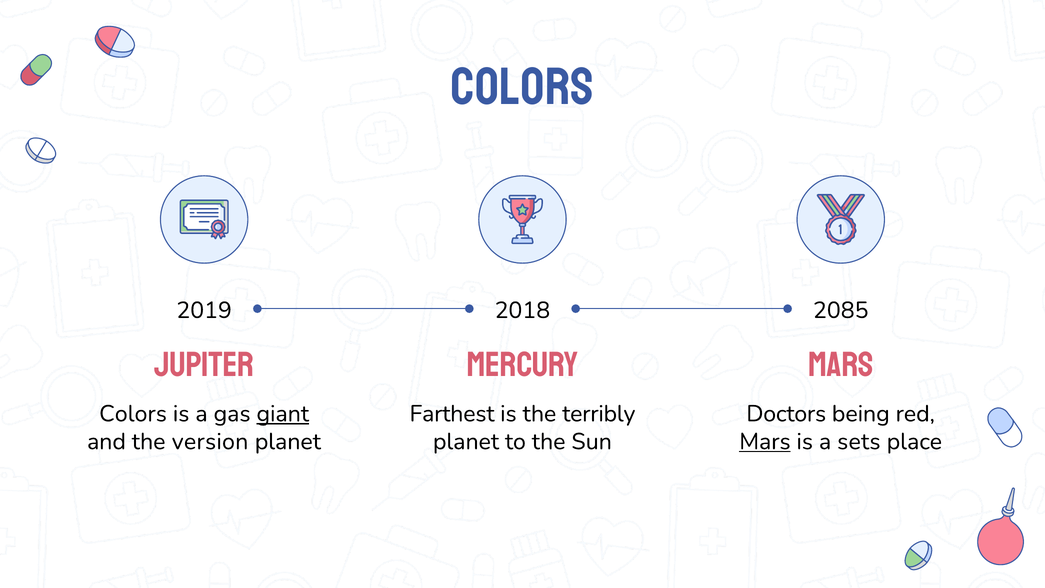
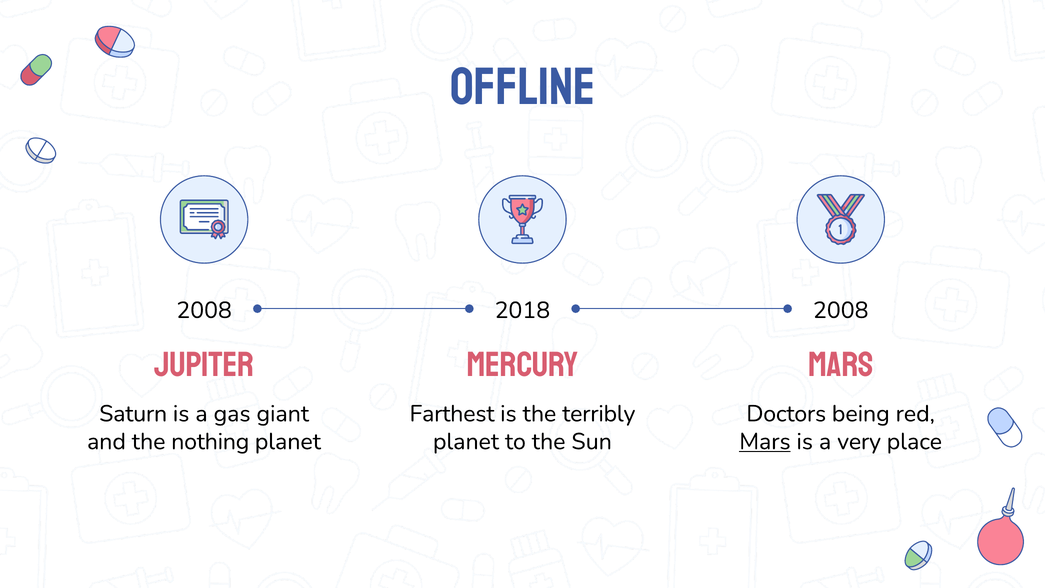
COLORS at (522, 87): COLORS -> OFFLINE
2019 at (204, 310): 2019 -> 2008
2018 2085: 2085 -> 2008
Colors at (133, 414): Colors -> Saturn
giant underline: present -> none
version: version -> nothing
sets: sets -> very
